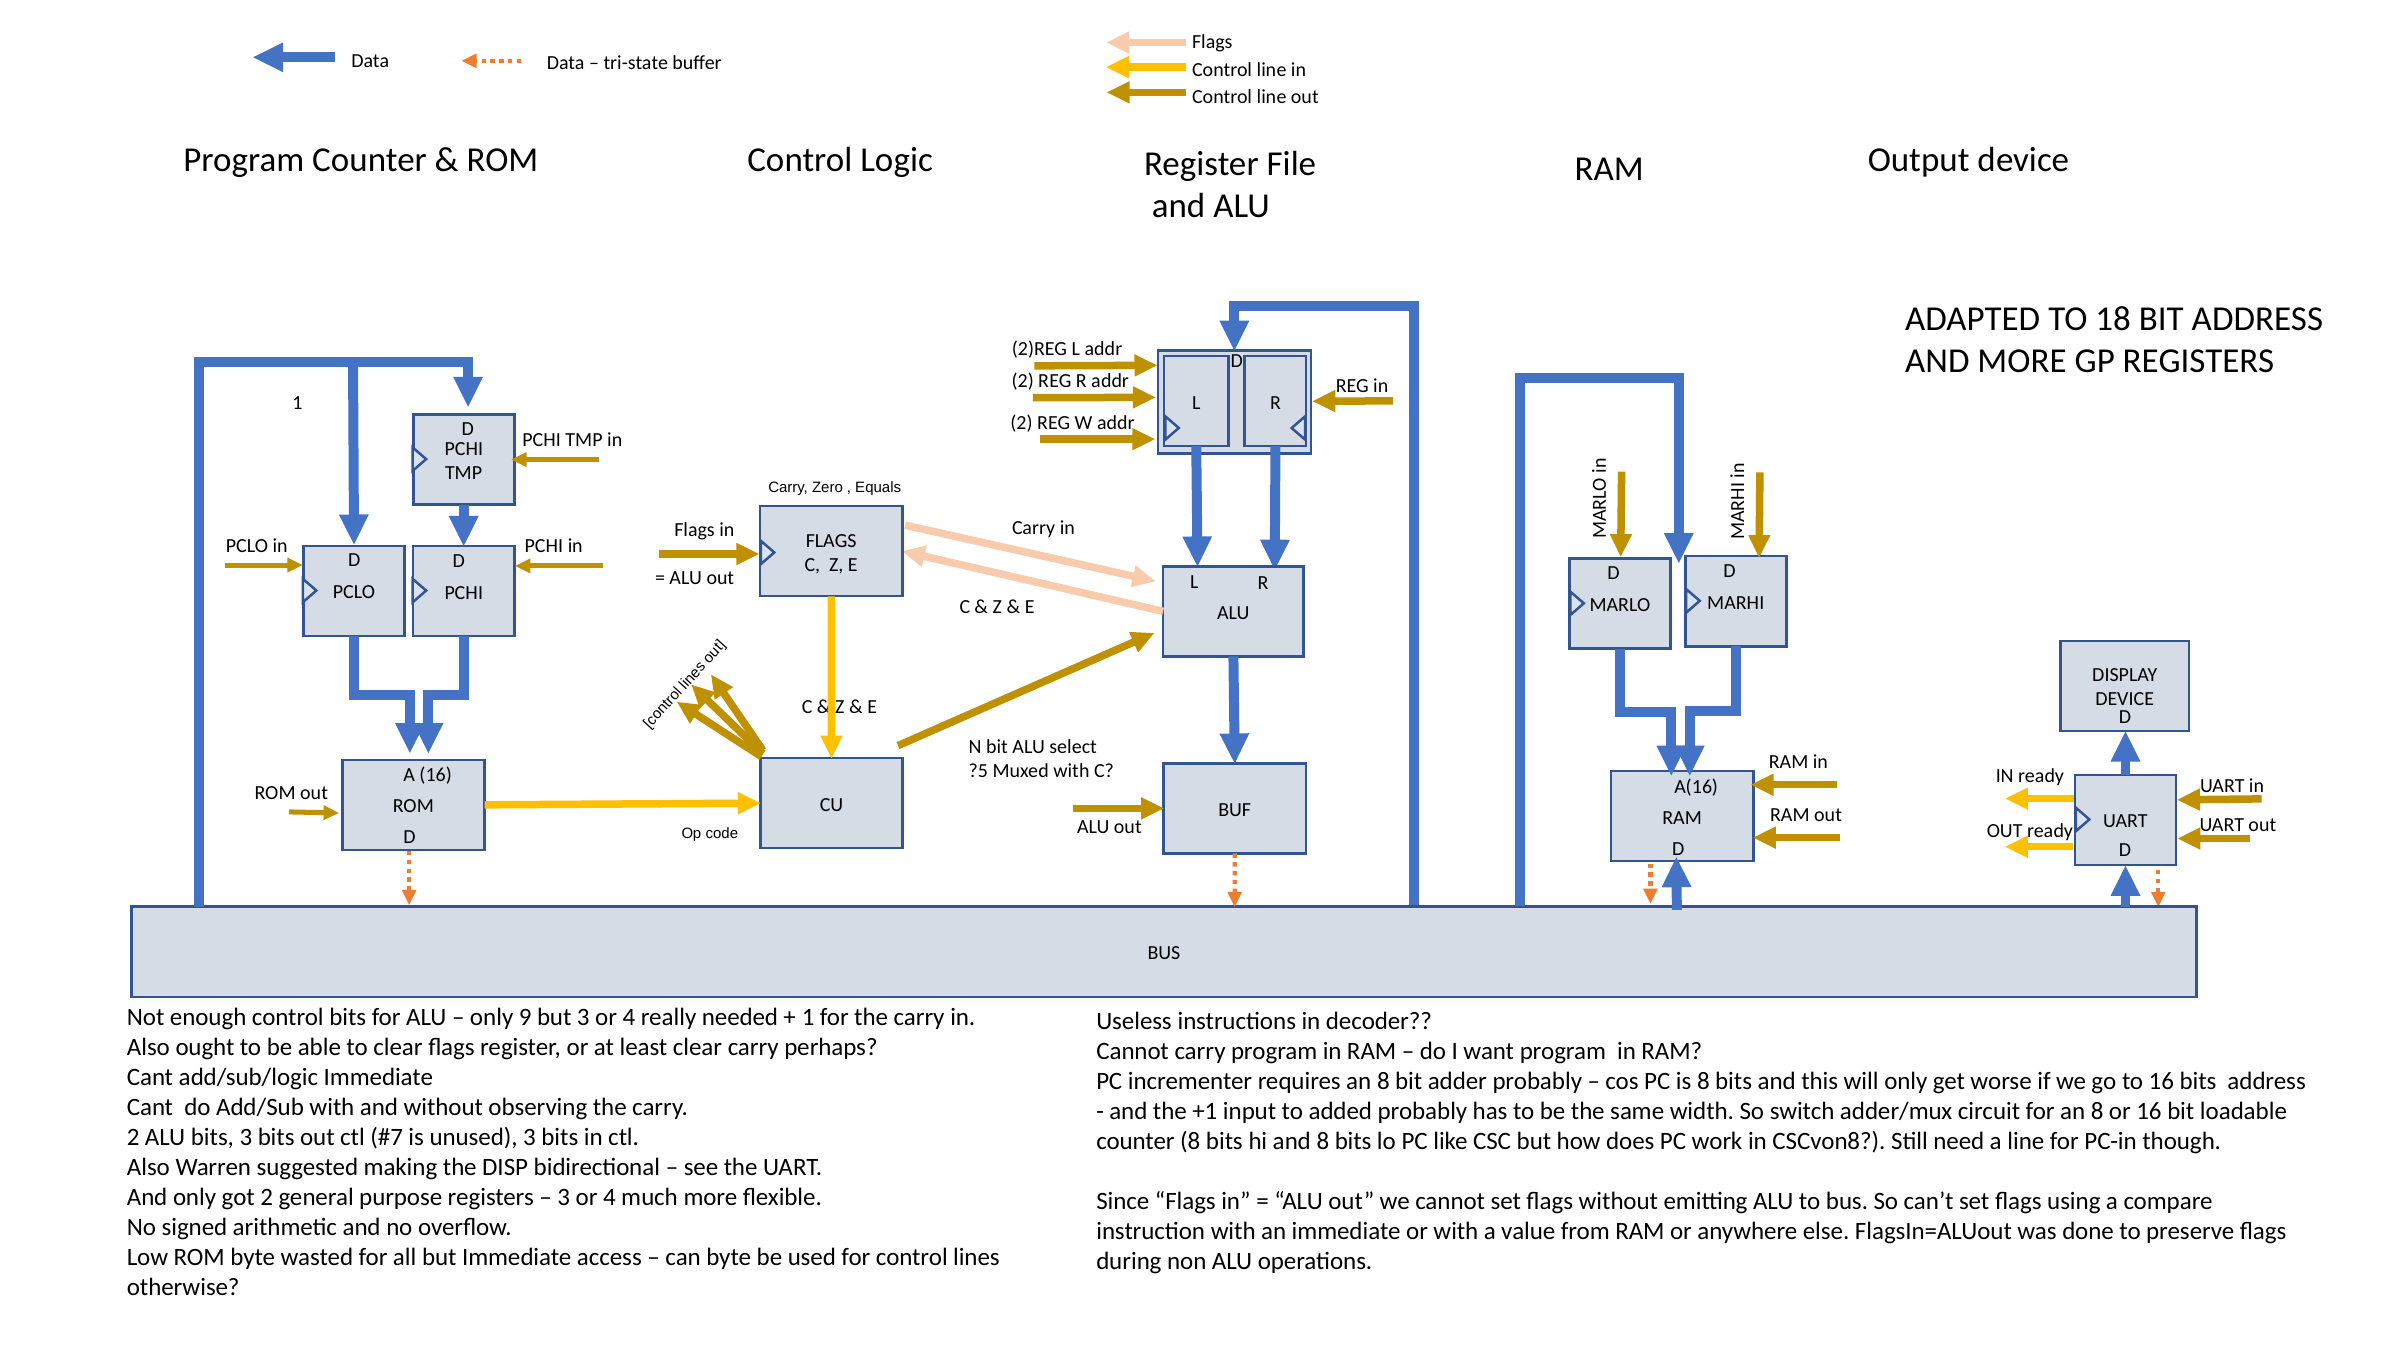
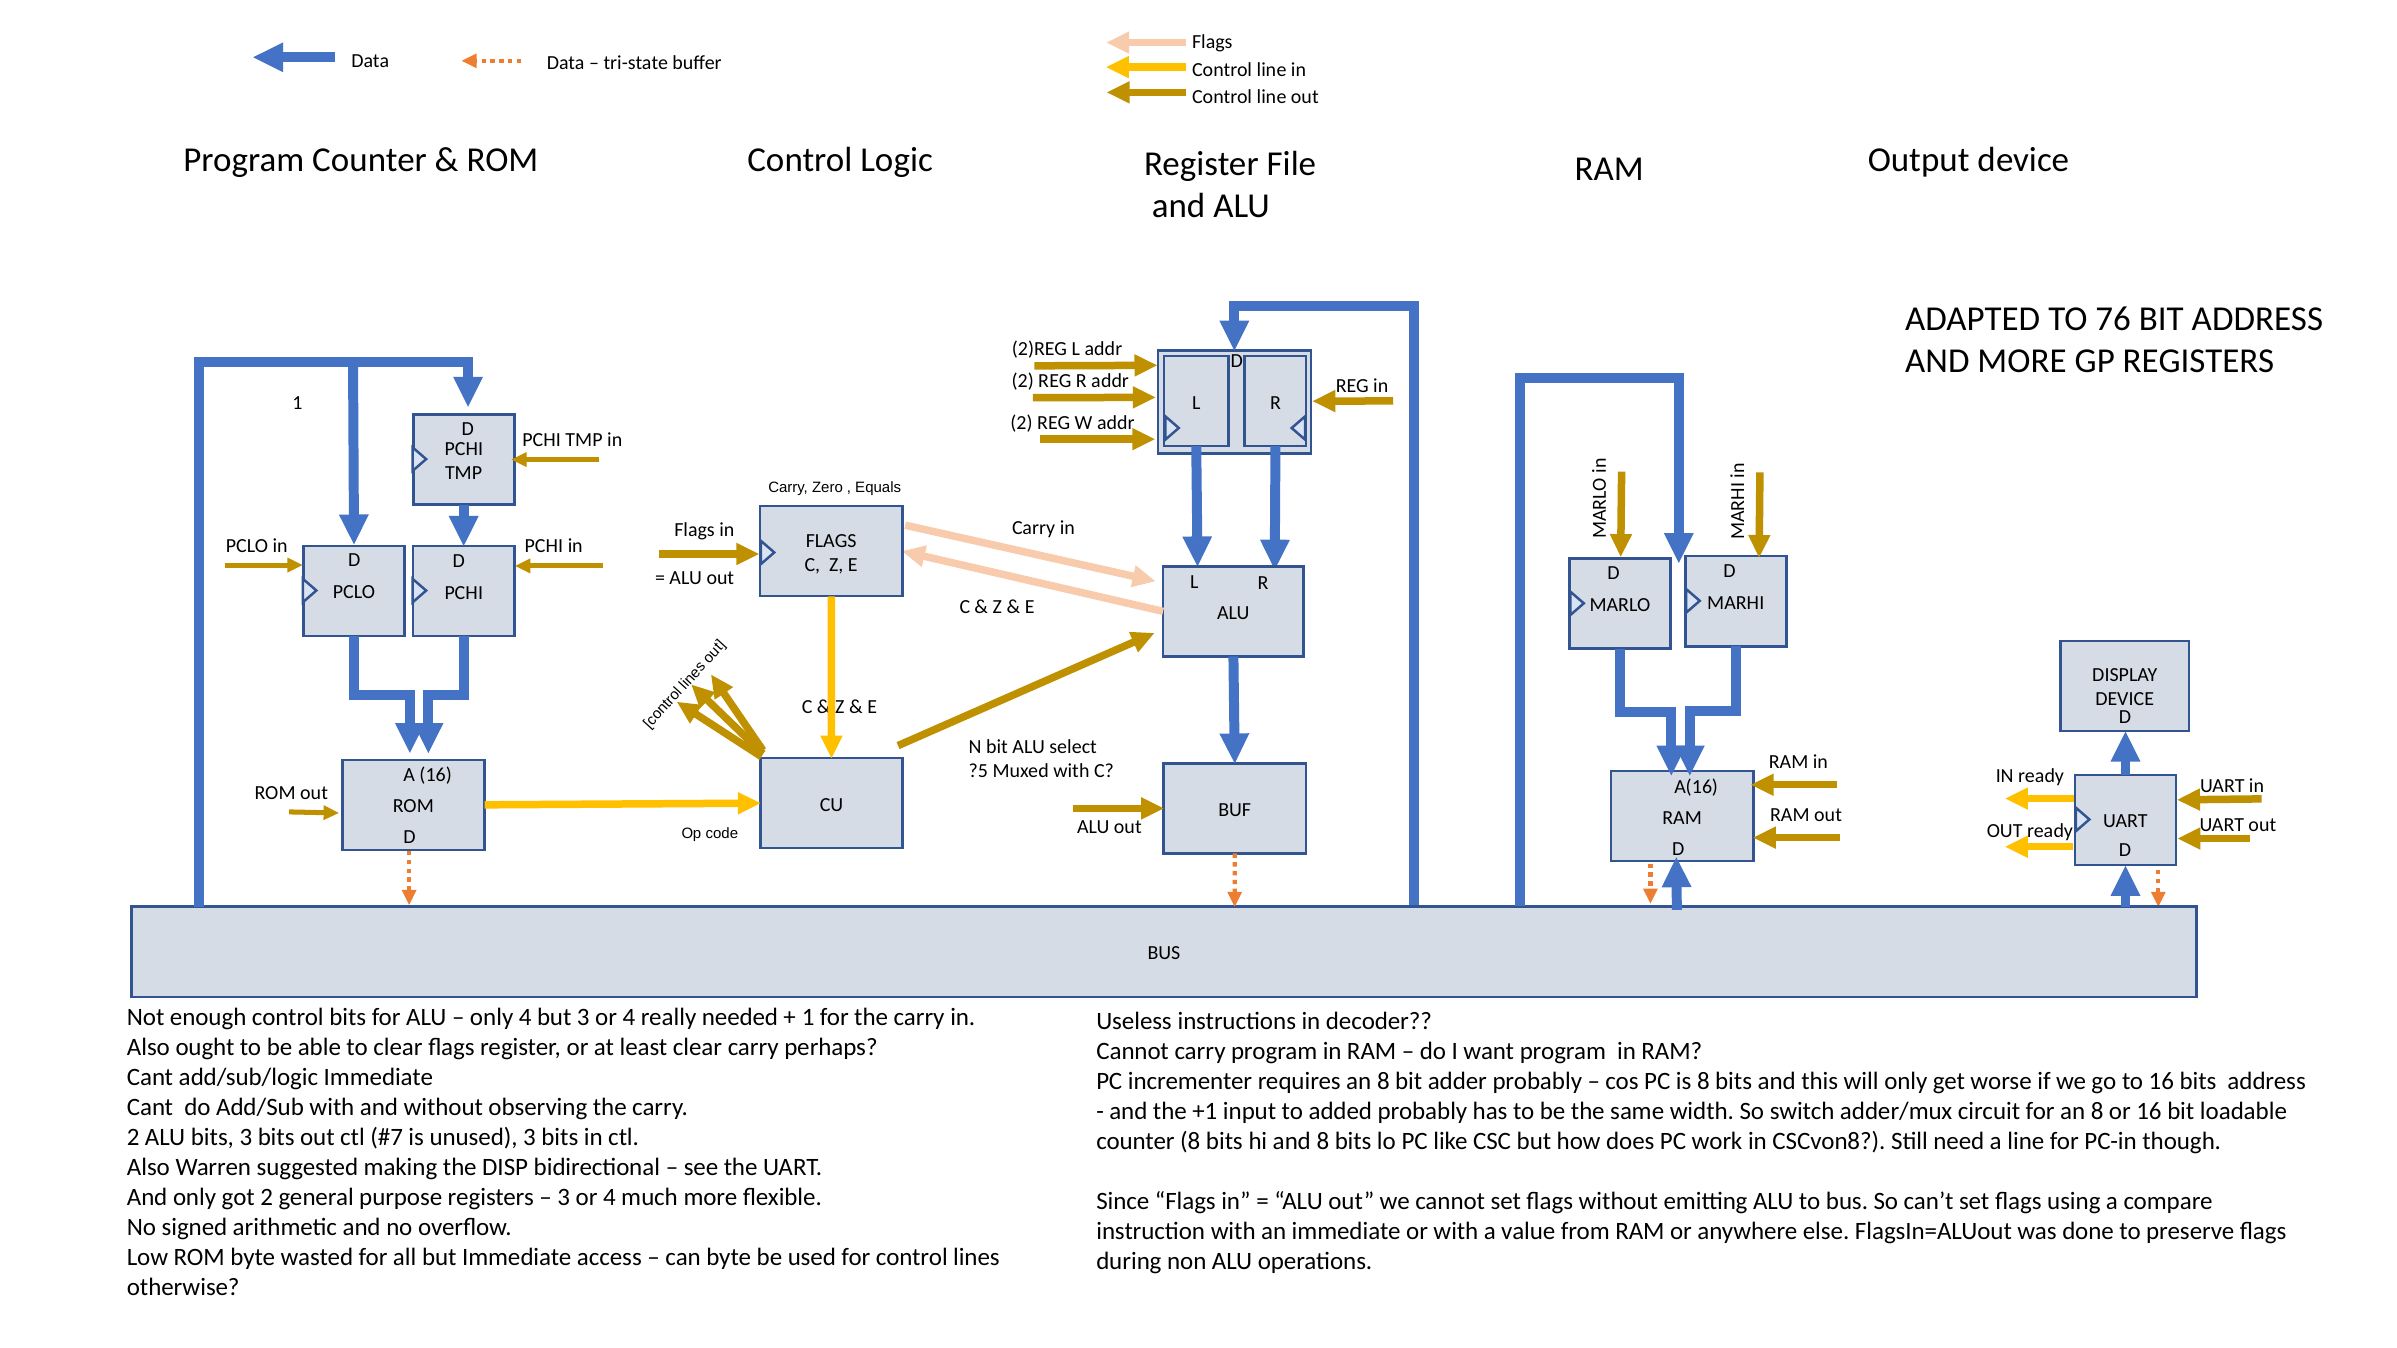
18: 18 -> 76
only 9: 9 -> 4
